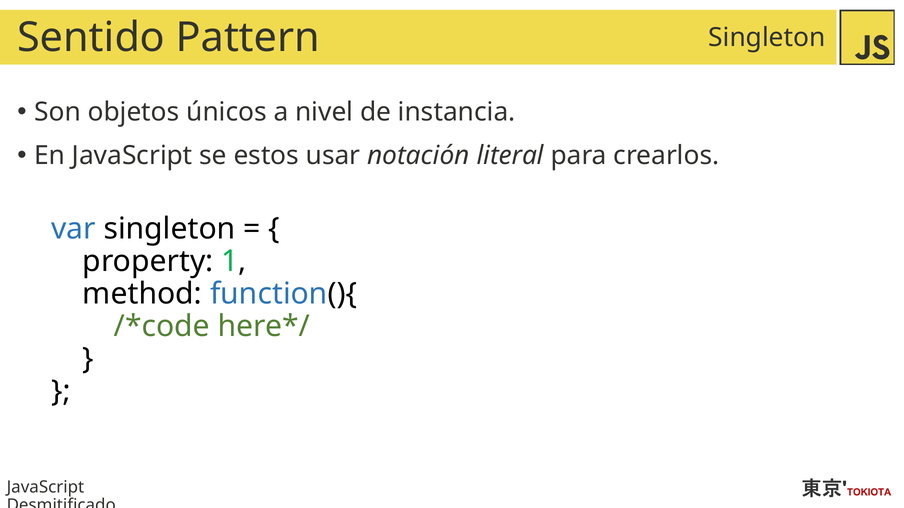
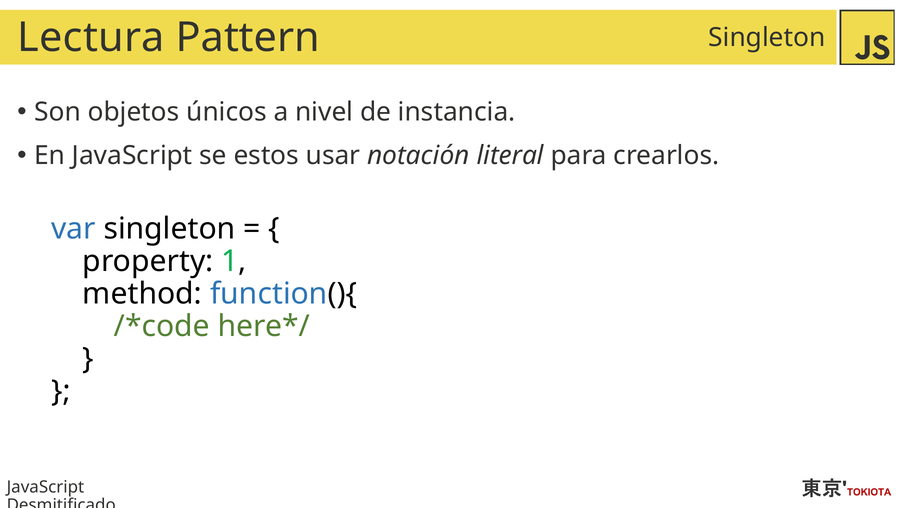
Sentido: Sentido -> Lectura
